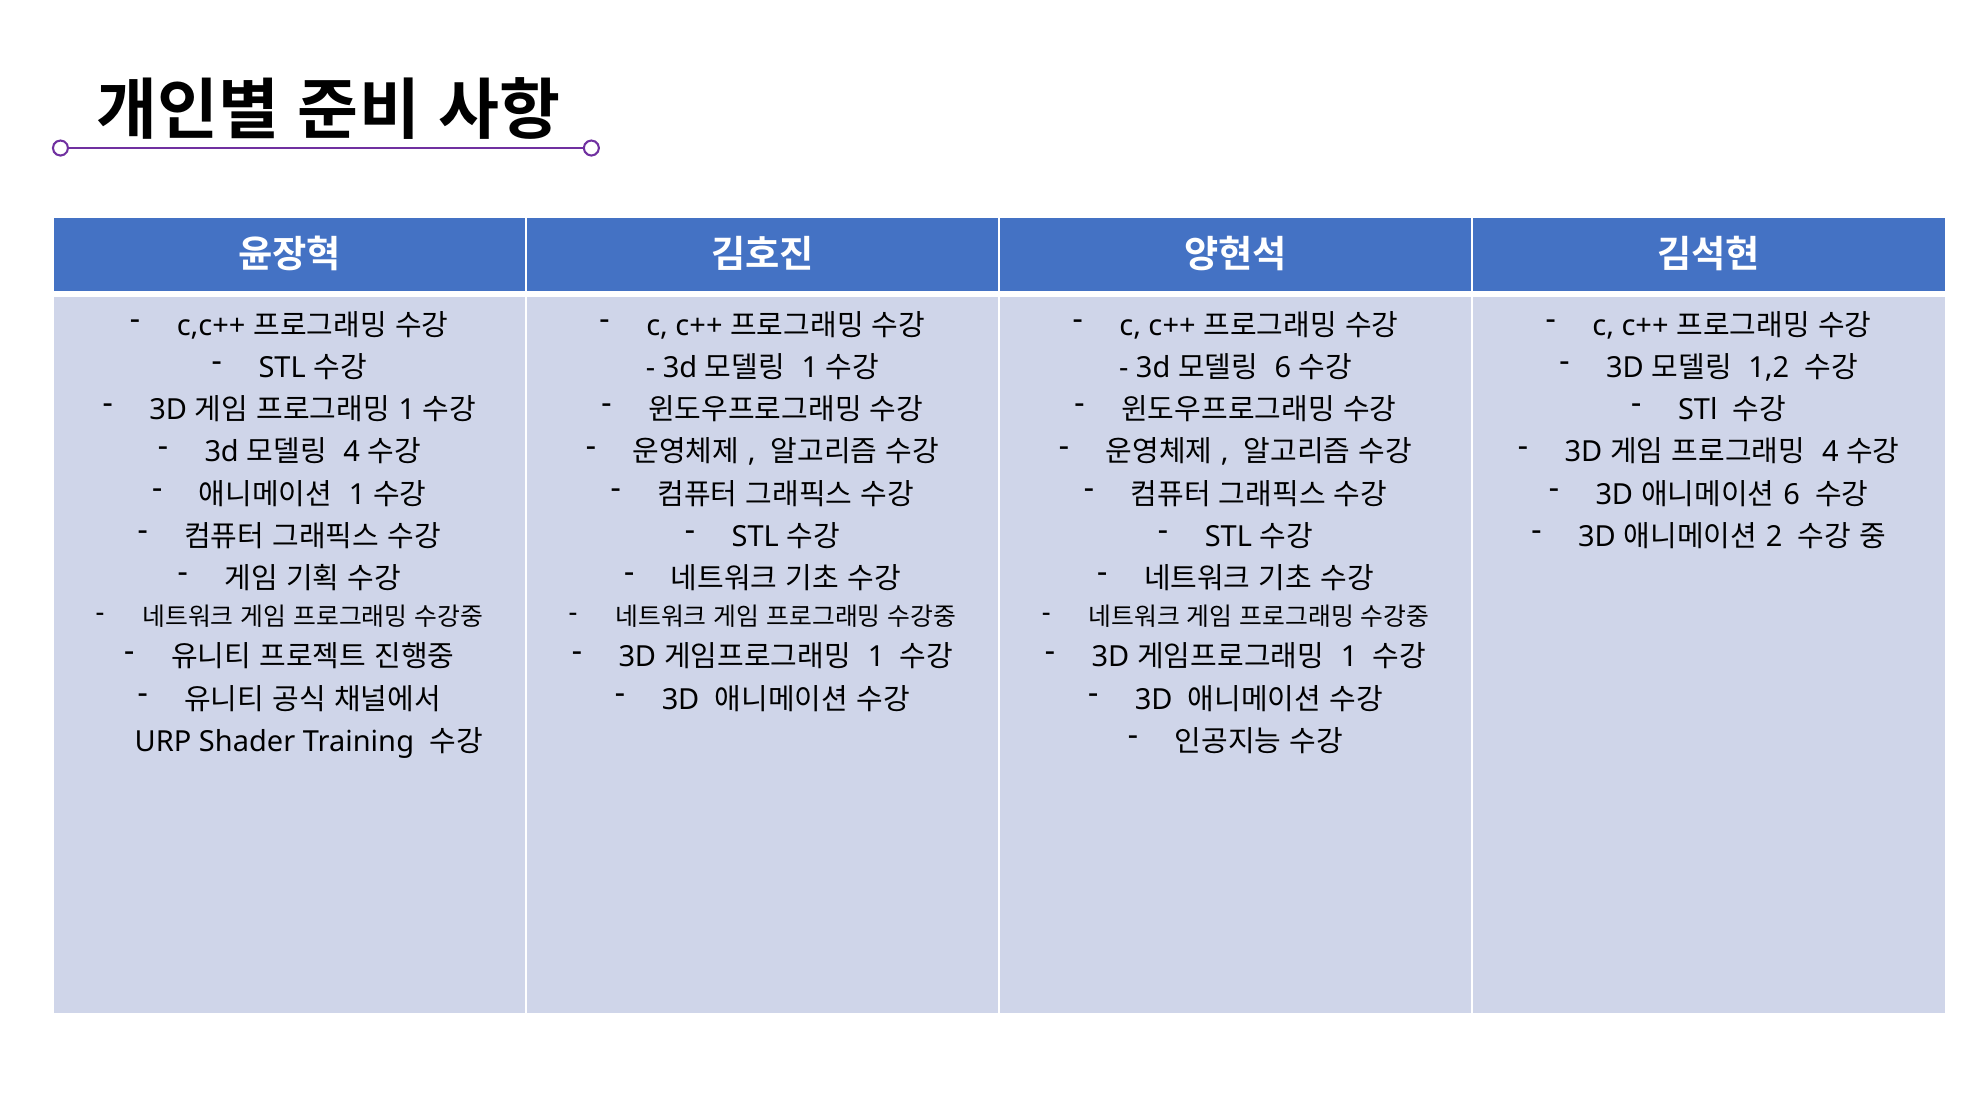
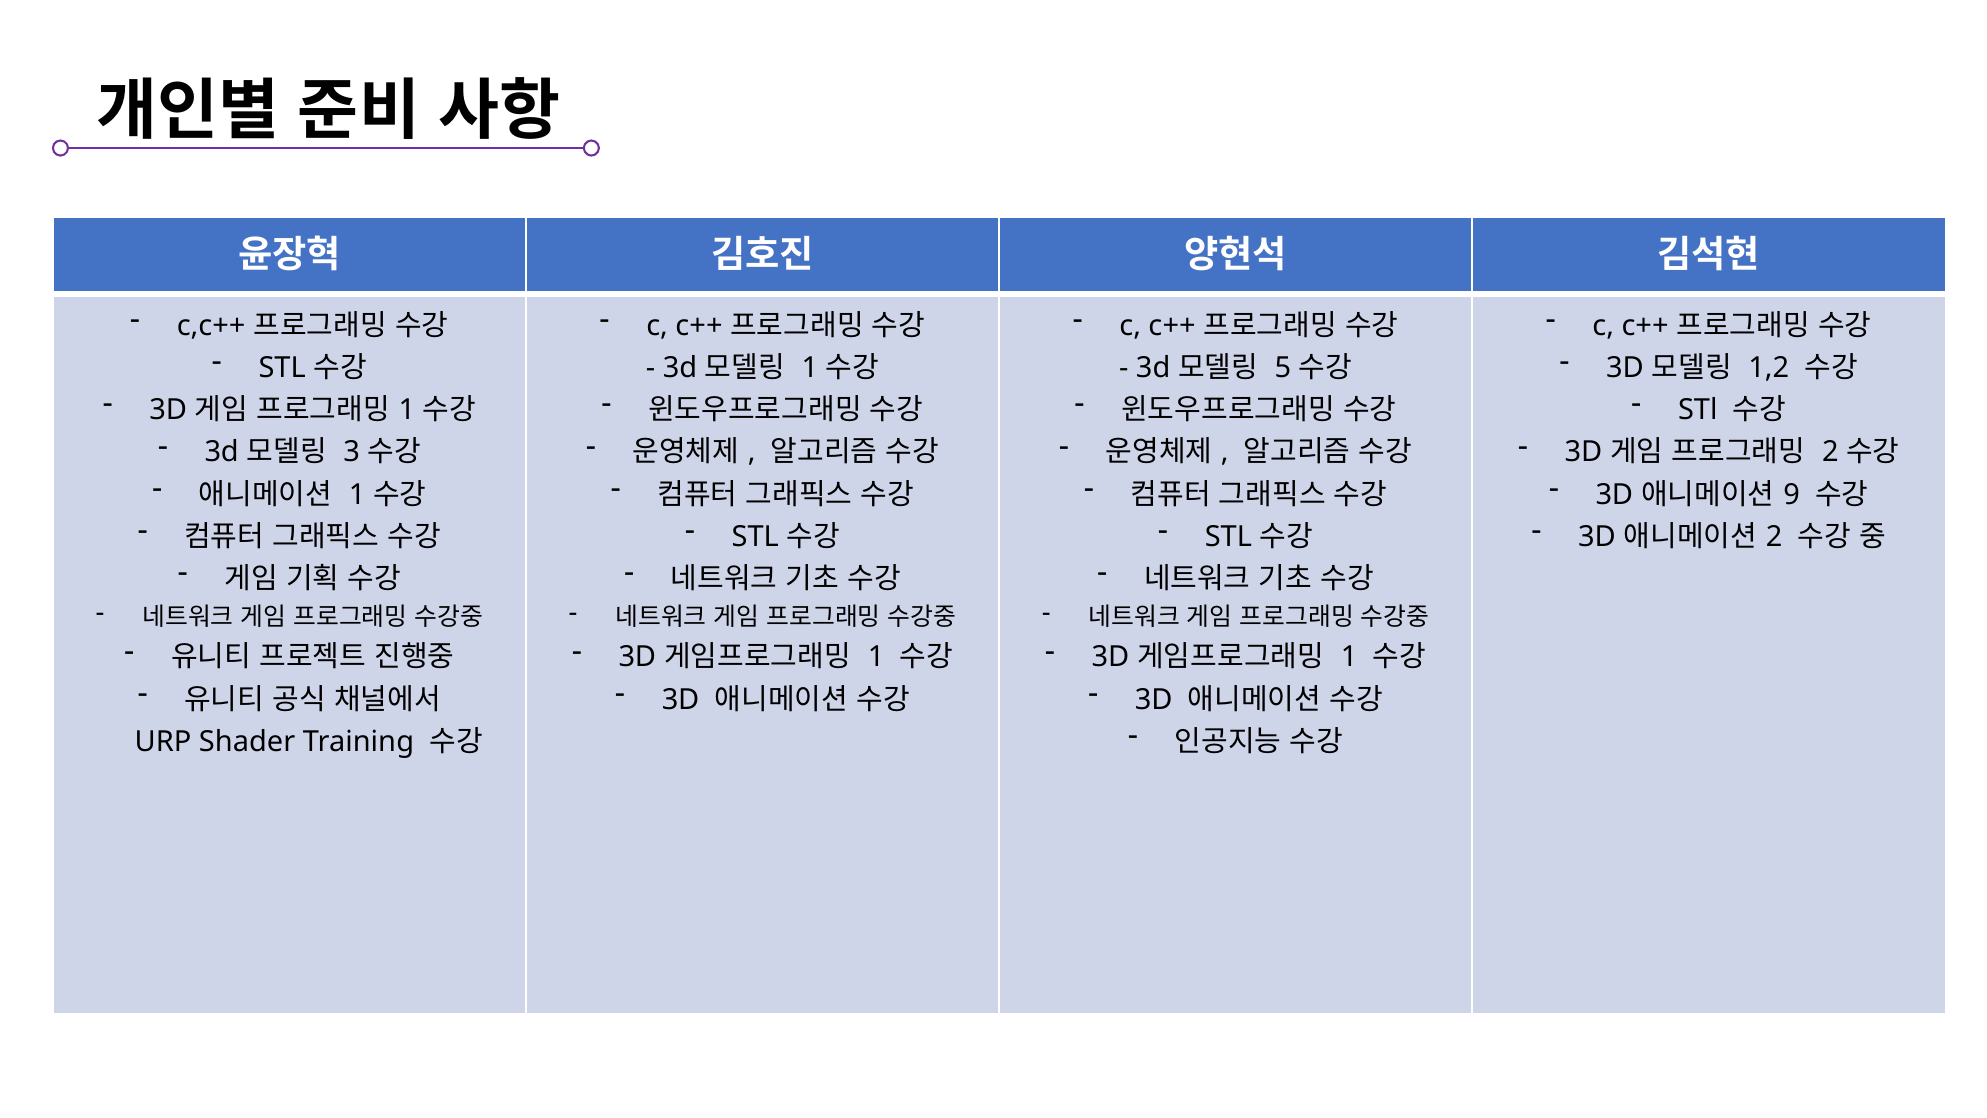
6 at (1283, 368): 6 -> 5
4 at (352, 452): 4 -> 3
4 at (1830, 452): 4 -> 2
6 at (1792, 494): 6 -> 9
